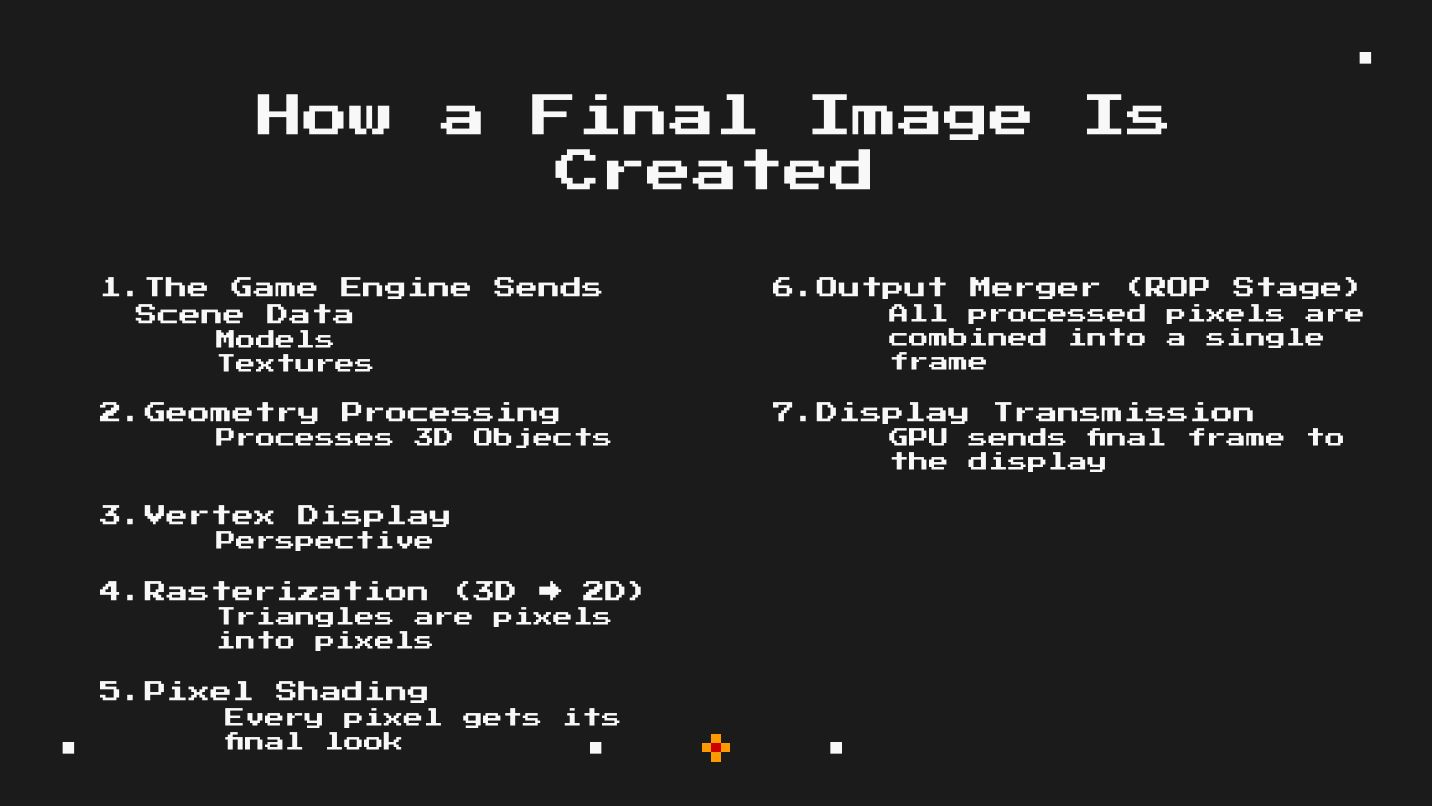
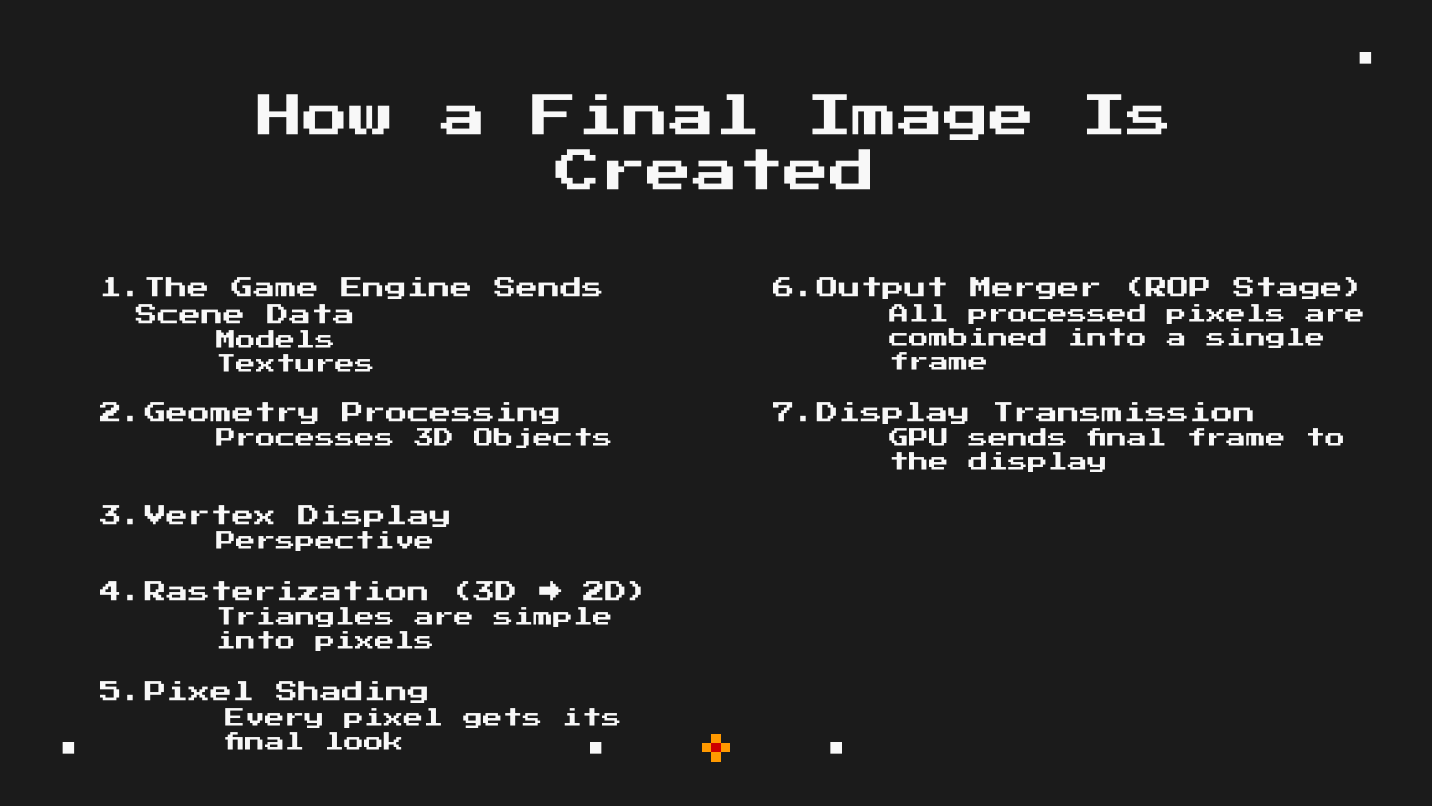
are pixels: pixels -> simple
